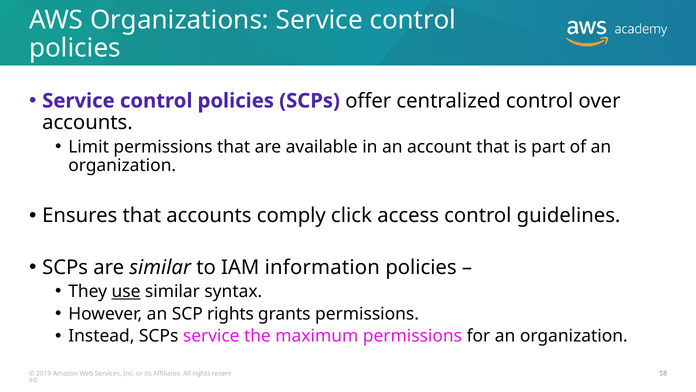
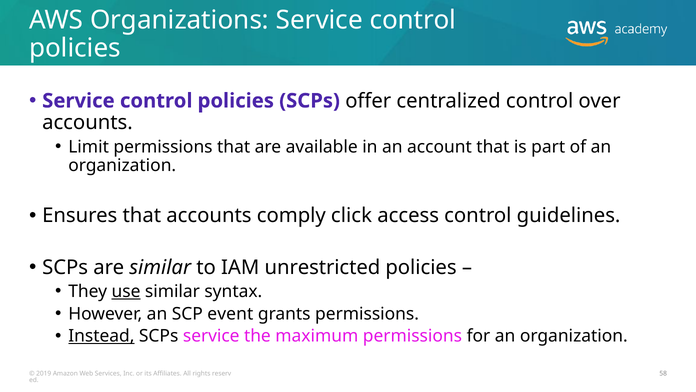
information: information -> unrestricted
SCP rights: rights -> event
Instead underline: none -> present
